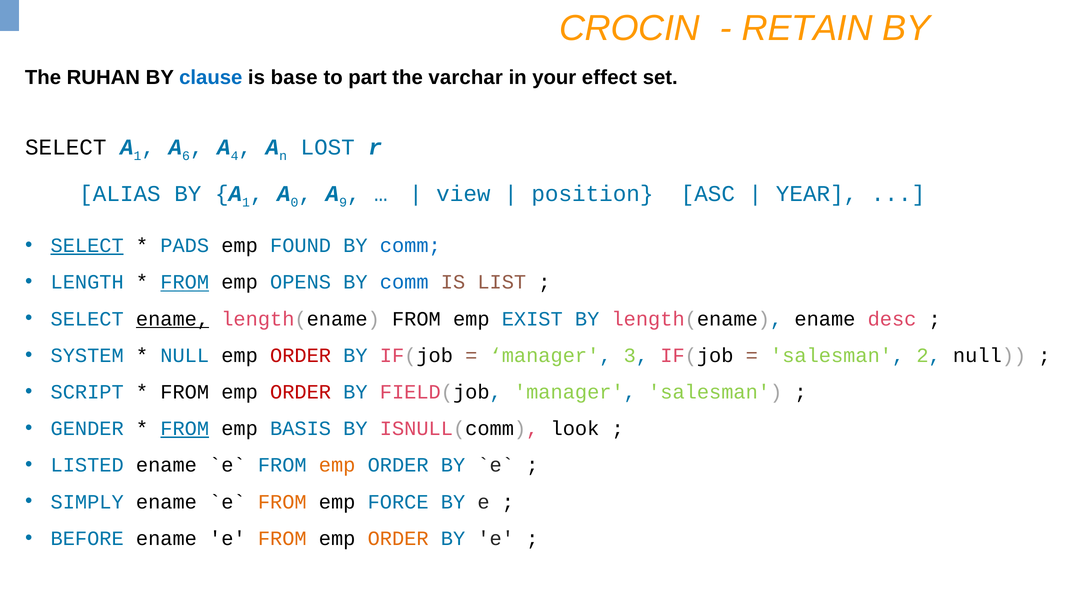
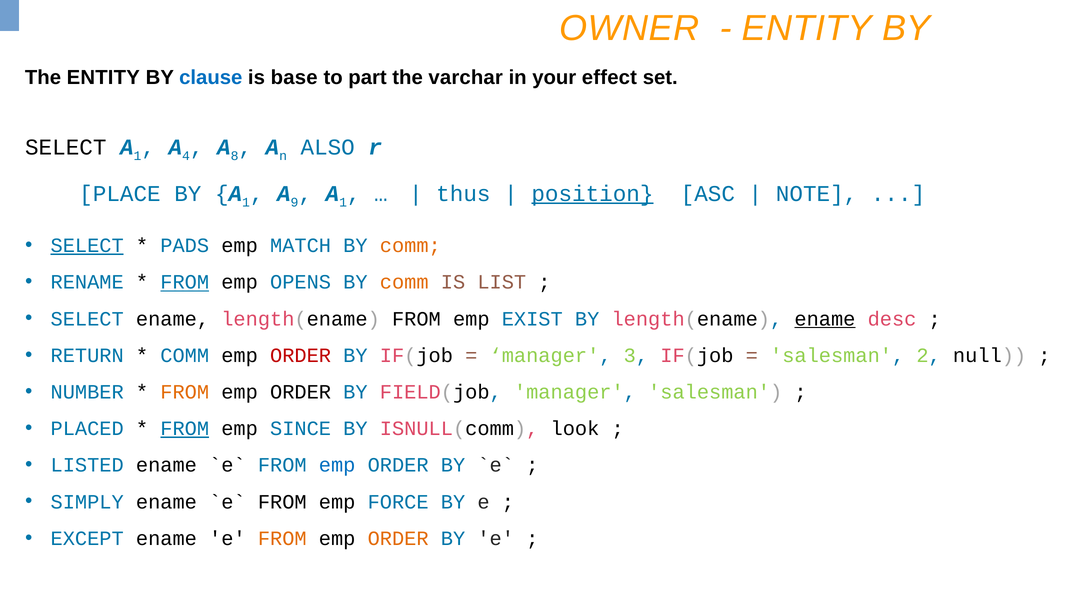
CROCIN: CROCIN -> OWNER
RETAIN at (807, 28): RETAIN -> ENTITY
The RUHAN: RUHAN -> ENTITY
6: 6 -> 4
4: 4 -> 8
LOST: LOST -> ALSO
ALIAS: ALIAS -> PLACE
0: 0 -> 9
9 at (343, 202): 9 -> 1
view: view -> thus
position underline: none -> present
YEAR: YEAR -> NOTE
FOUND: FOUND -> MATCH
comm at (410, 246) colour: blue -> orange
LENGTH: LENGTH -> RENAME
comm at (404, 282) colour: blue -> orange
ename at (173, 319) underline: present -> none
ename at (825, 319) underline: none -> present
SYSTEM: SYSTEM -> RETURN
NULL at (185, 355): NULL -> COMM
SCRIPT: SCRIPT -> NUMBER
FROM at (185, 392) colour: black -> orange
ORDER at (301, 392) colour: red -> black
GENDER: GENDER -> PLACED
BASIS: BASIS -> SINCE
emp at (337, 465) colour: orange -> blue
FROM at (282, 502) colour: orange -> black
BEFORE: BEFORE -> EXCEPT
